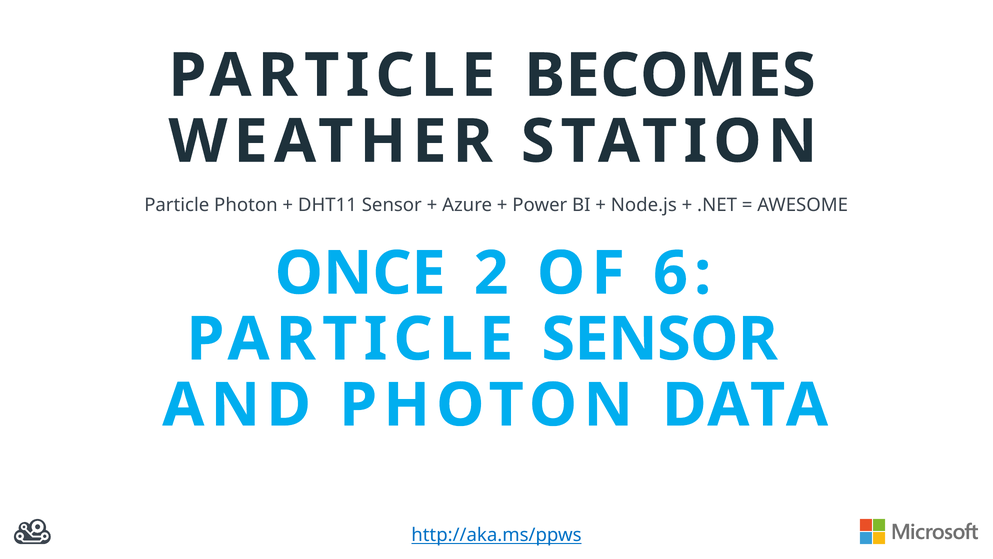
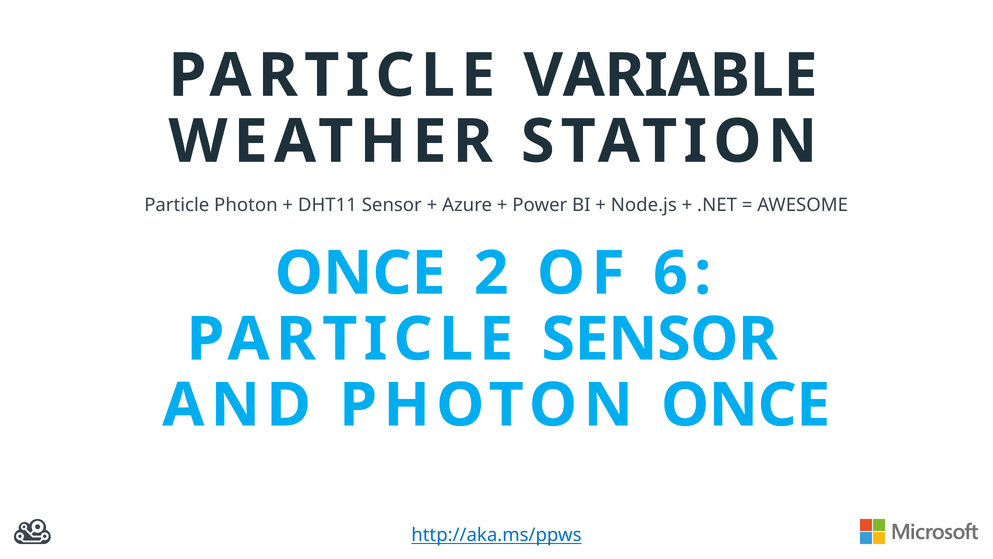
BECOMES: BECOMES -> VARIABLE
PHOTON DATA: DATA -> ONCE
